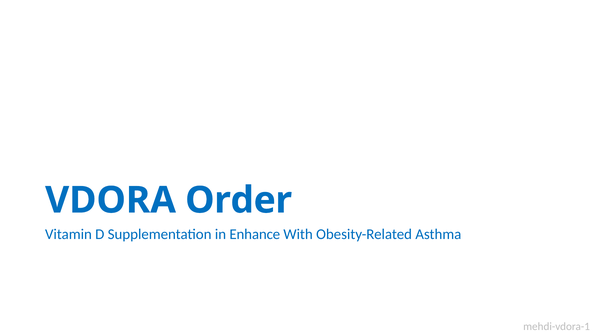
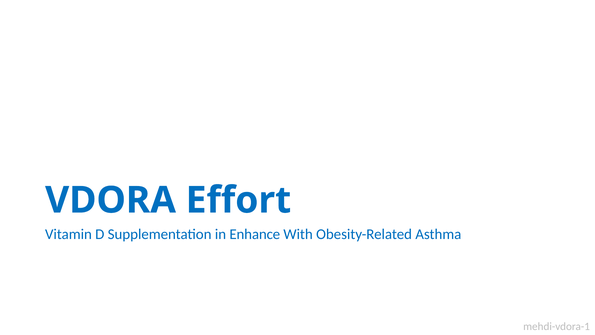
Order: Order -> Effort
